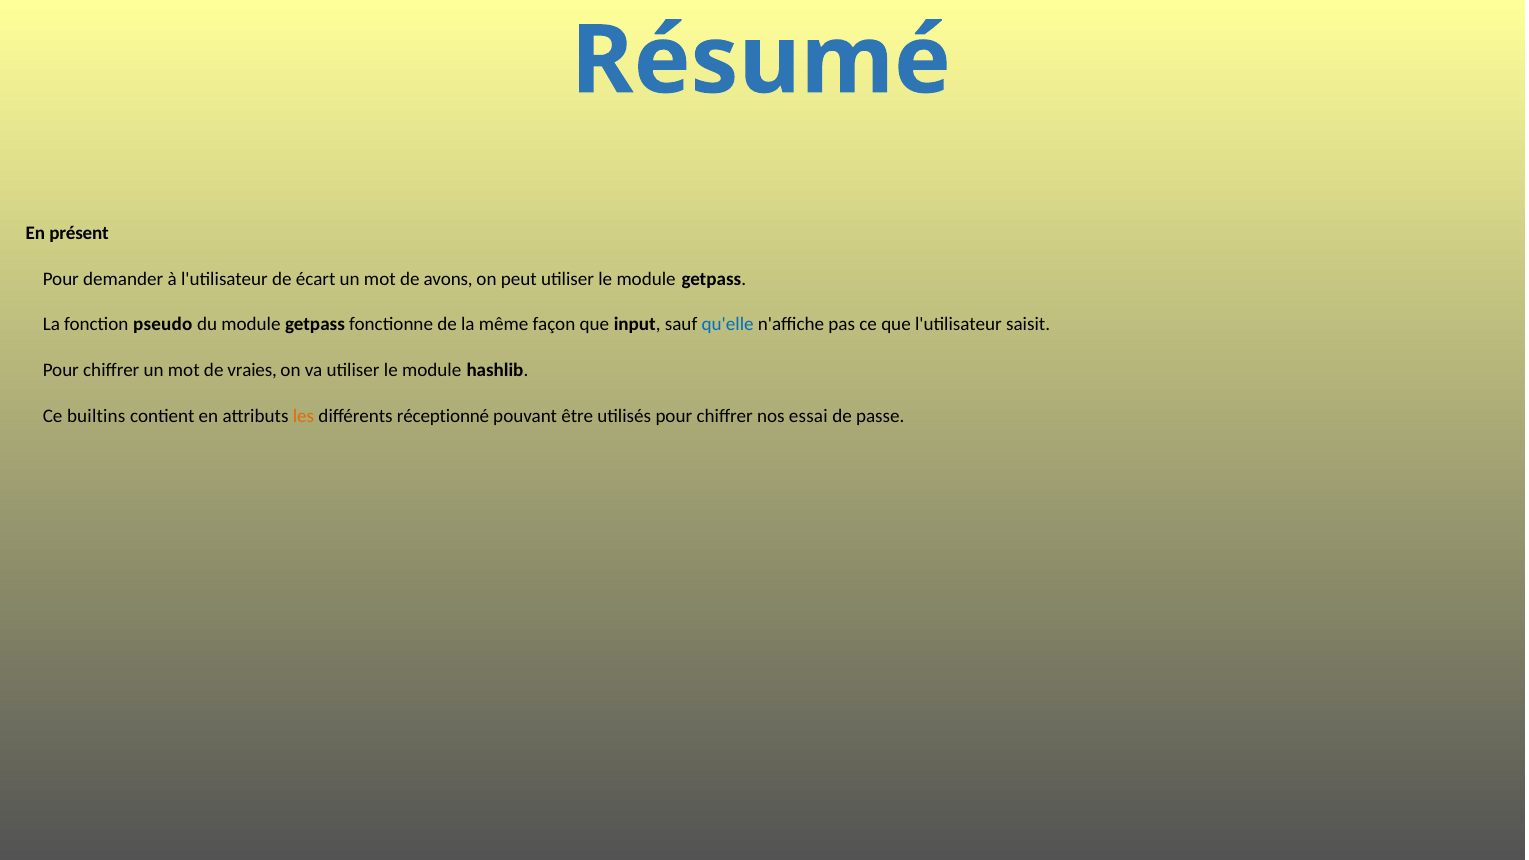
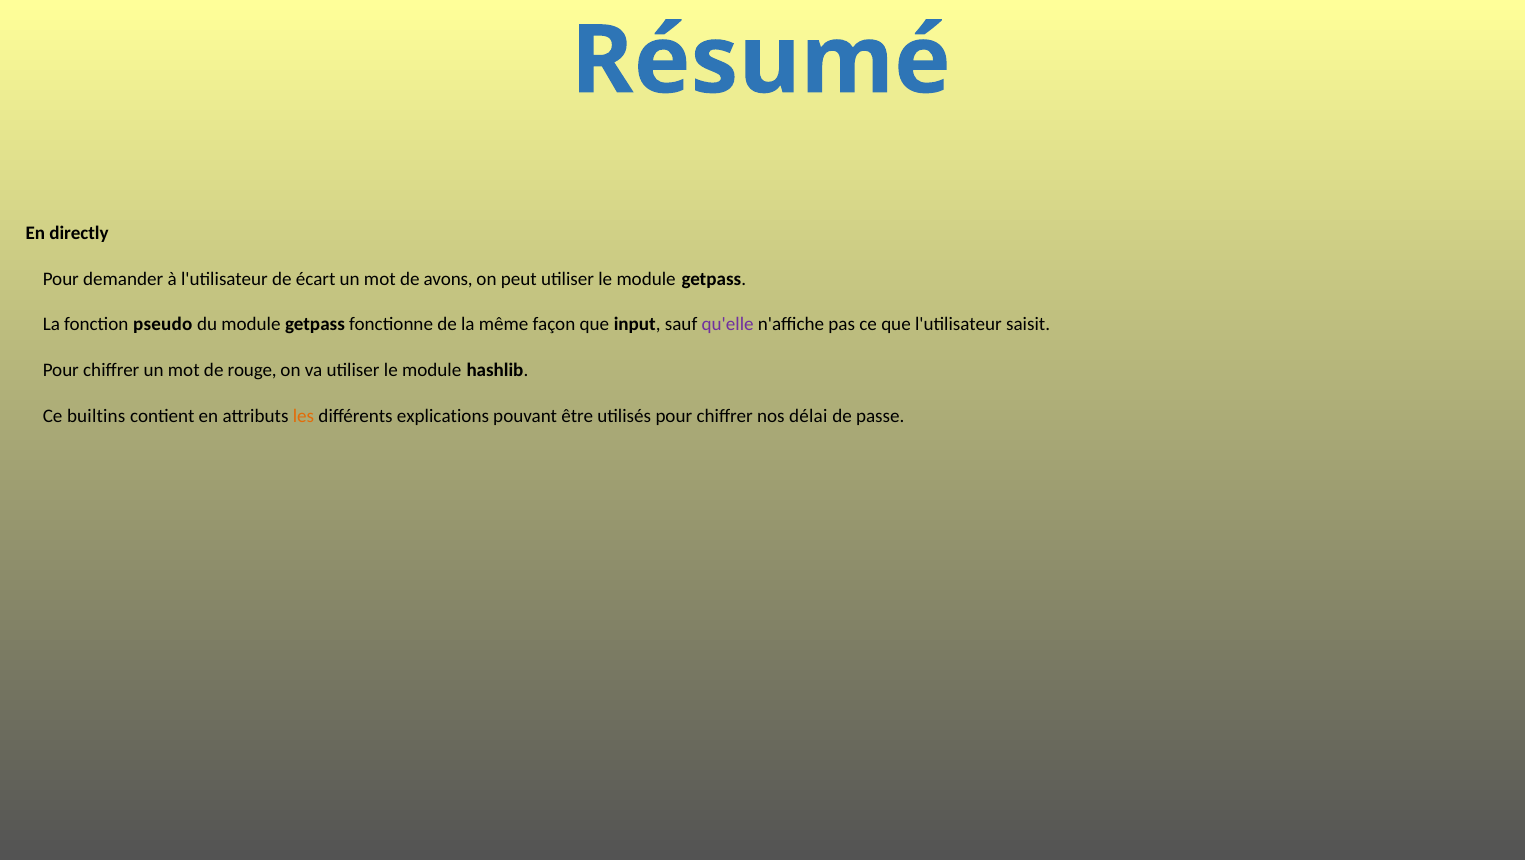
présent: présent -> directly
qu'elle colour: blue -> purple
vraies: vraies -> rouge
réceptionné: réceptionné -> explications
essai: essai -> délai
